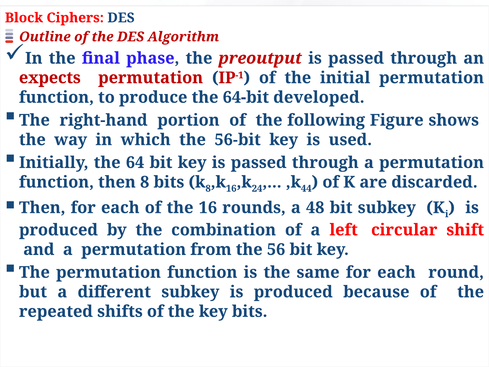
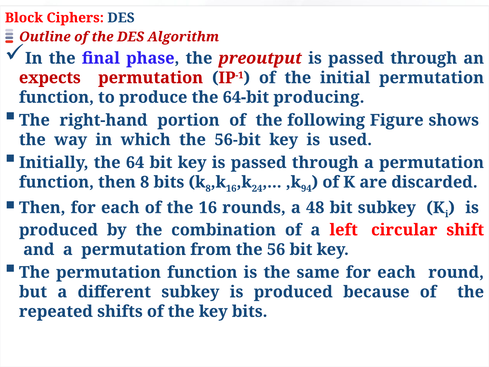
developed: developed -> producing
44: 44 -> 94
